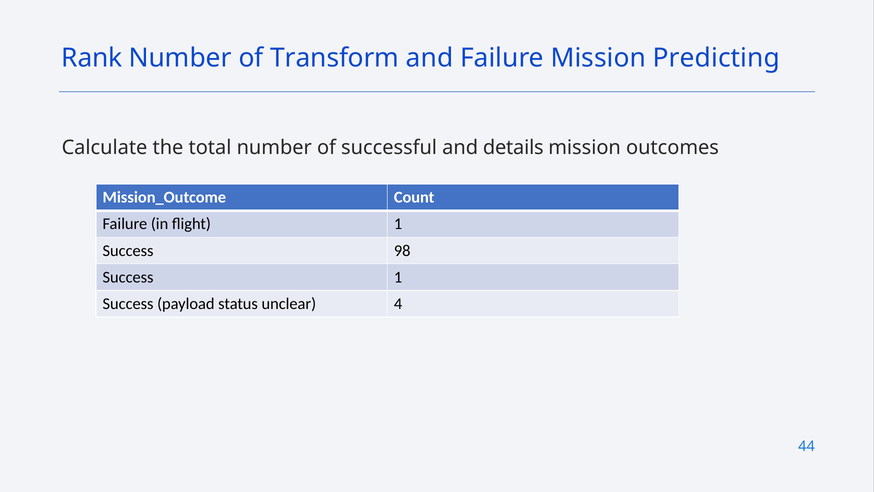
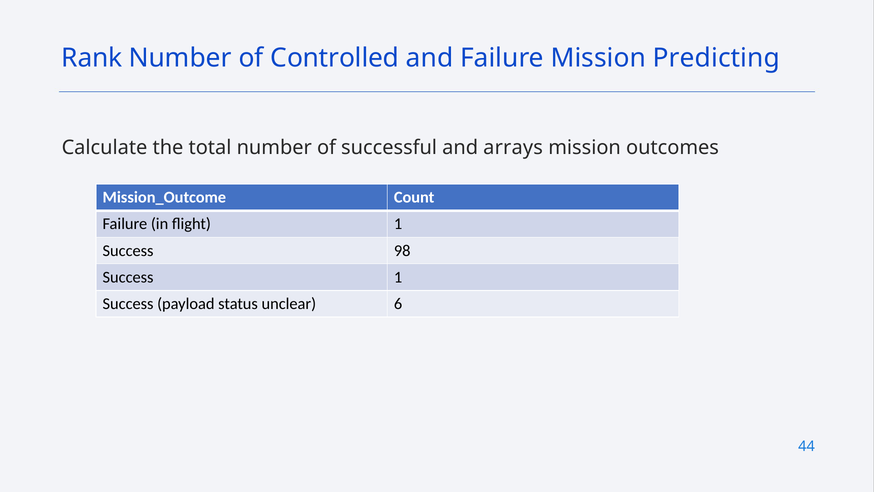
Transform: Transform -> Controlled
details: details -> arrays
4: 4 -> 6
